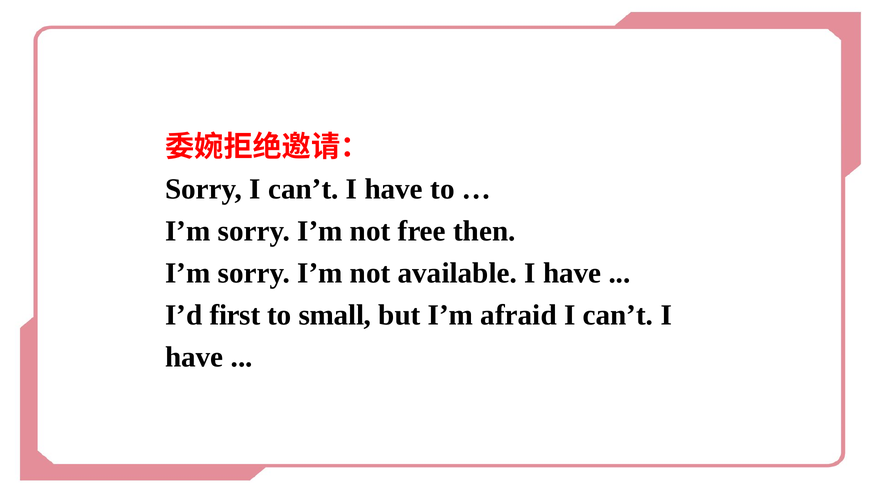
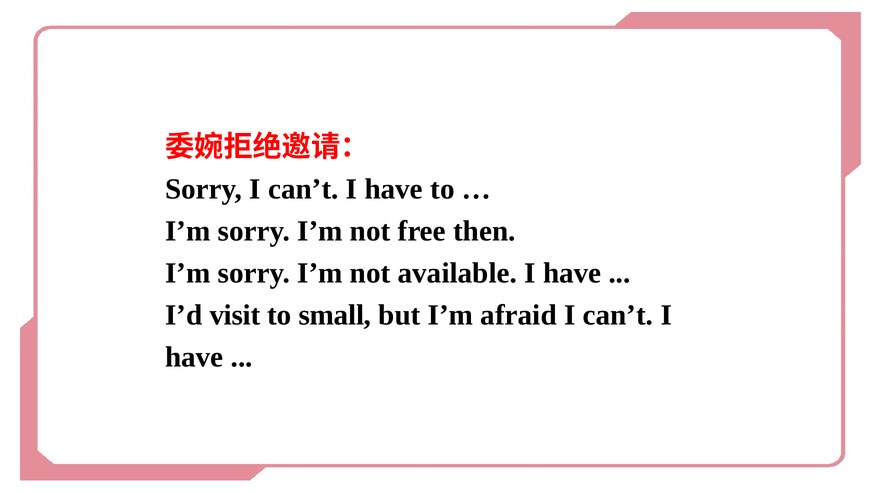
first: first -> visit
